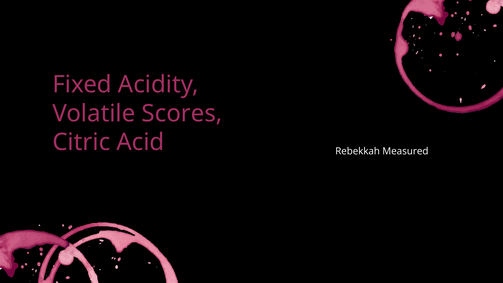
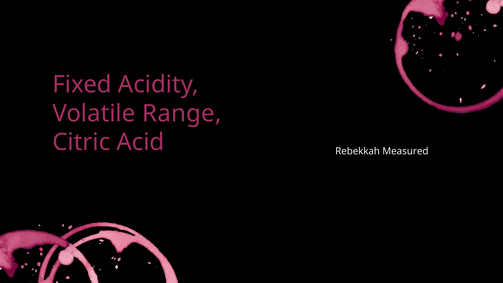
Scores: Scores -> Range
